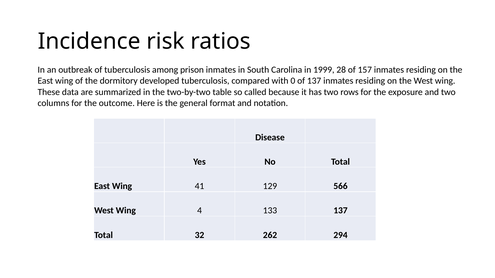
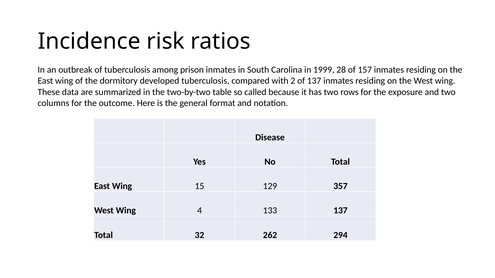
0: 0 -> 2
41: 41 -> 15
566: 566 -> 357
